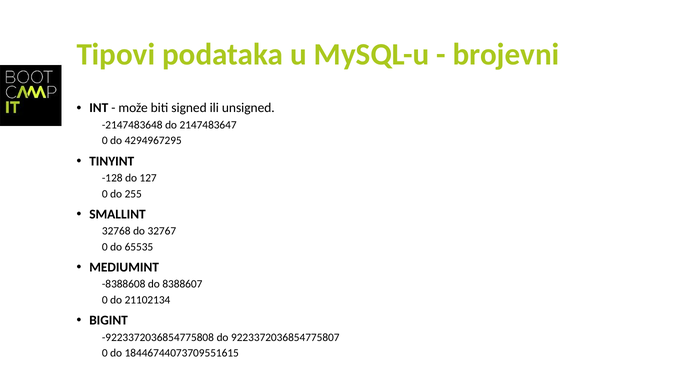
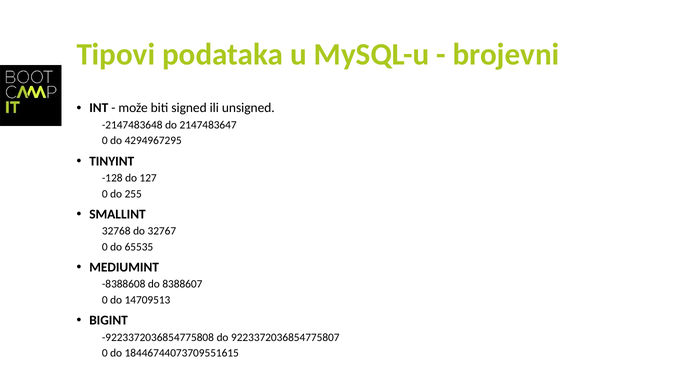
21102134: 21102134 -> 14709513
